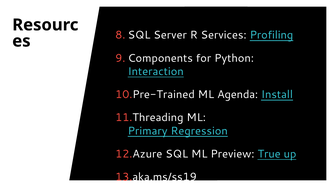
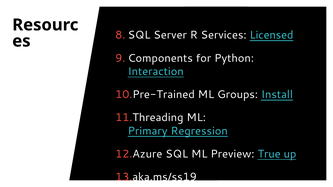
Profiling: Profiling -> Licensed
Agenda: Agenda -> Groups
